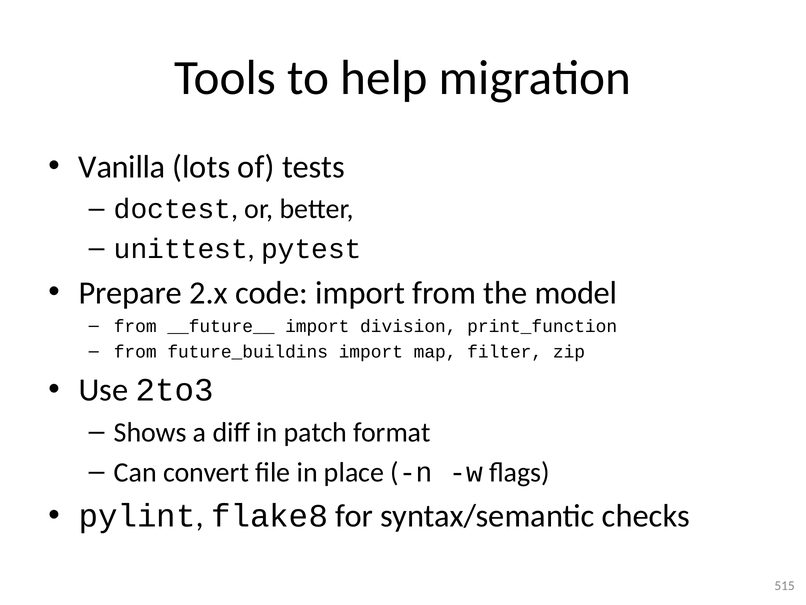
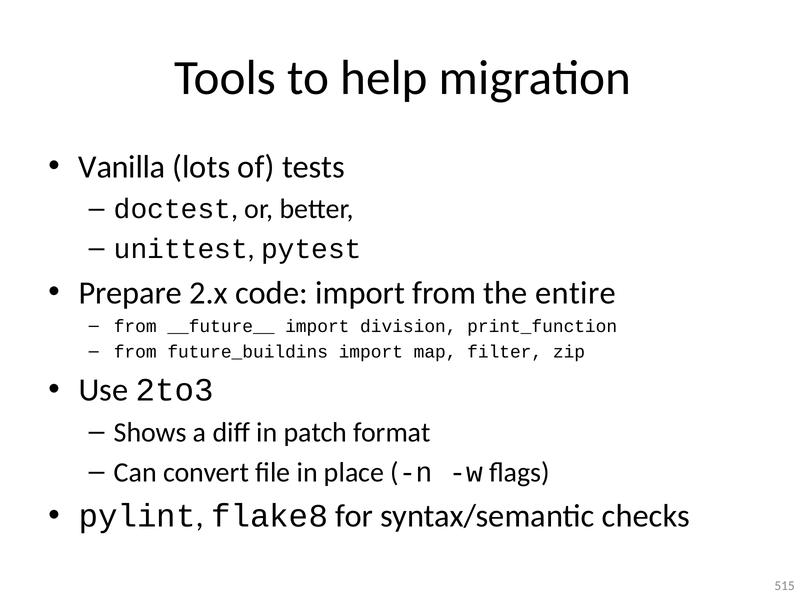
model: model -> entire
